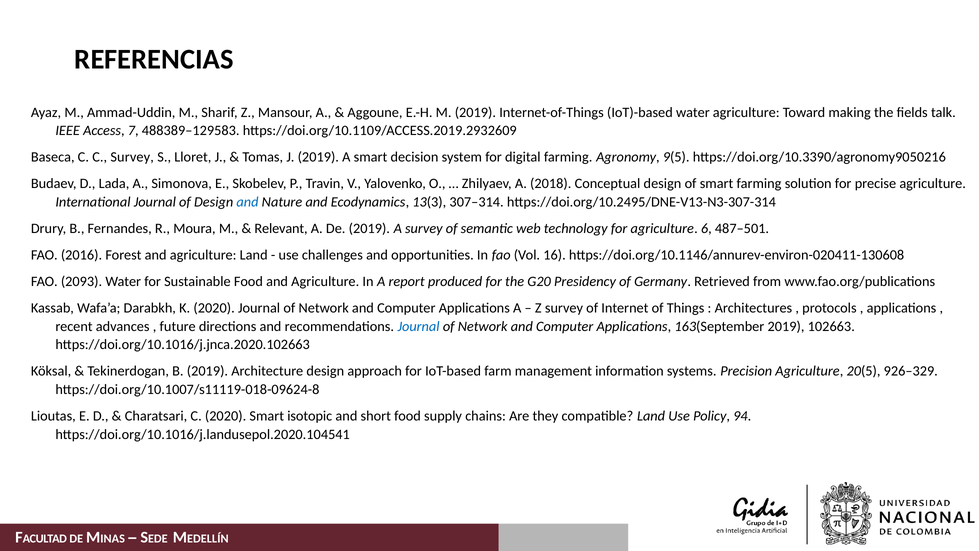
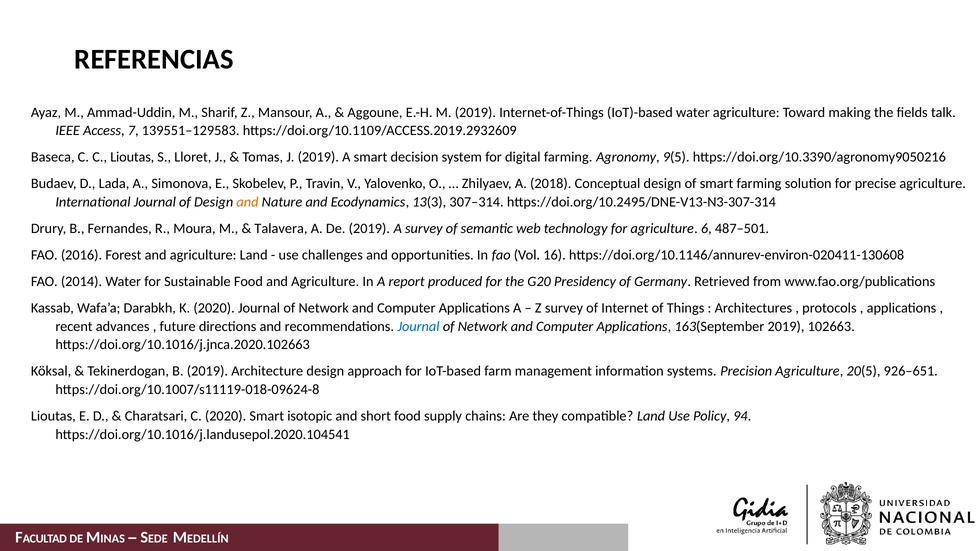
488389–129583: 488389–129583 -> 139551–129583
C Survey: Survey -> Lioutas
and at (247, 202) colour: blue -> orange
Relevant: Relevant -> Talavera
2093: 2093 -> 2014
926–329: 926–329 -> 926–651
